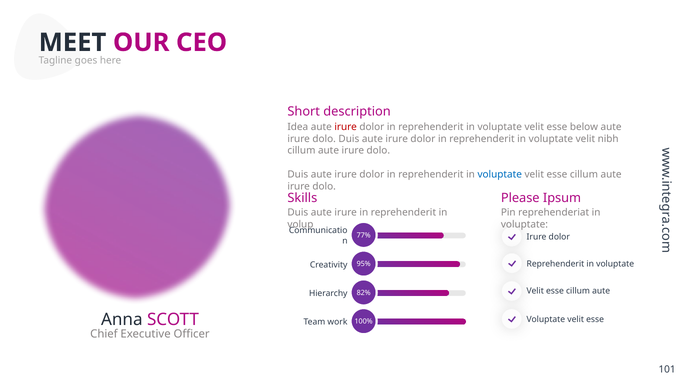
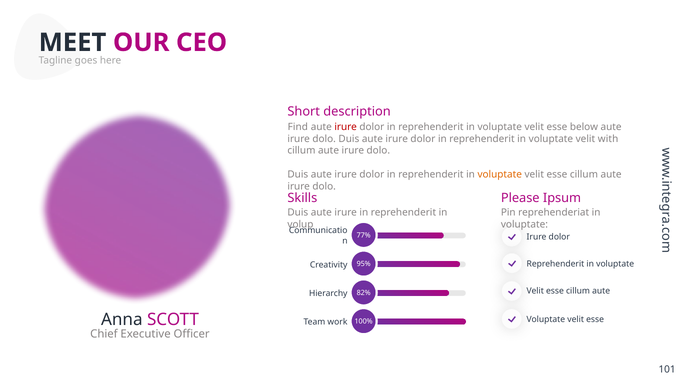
Idea: Idea -> Find
nibh: nibh -> with
voluptate at (500, 175) colour: blue -> orange
